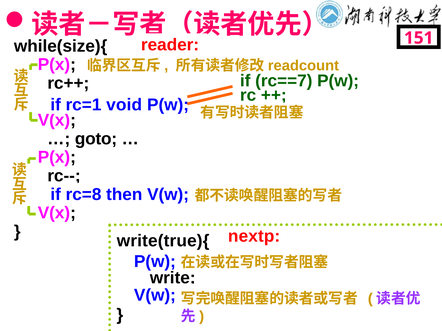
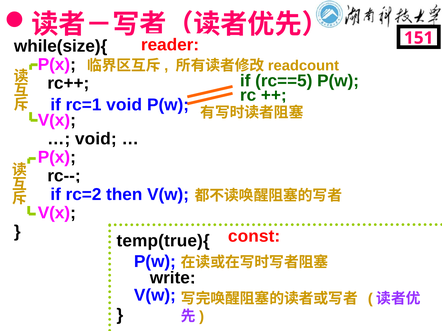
rc==7: rc==7 -> rc==5
goto at (96, 139): goto -> void
rc=8: rc=8 -> rc=2
nextp: nextp -> const
write(true){: write(true){ -> temp(true){
